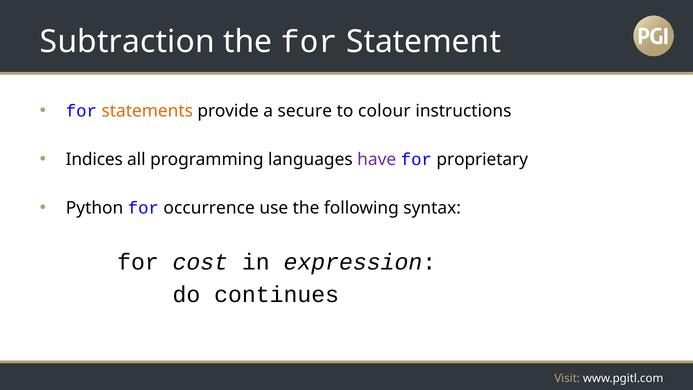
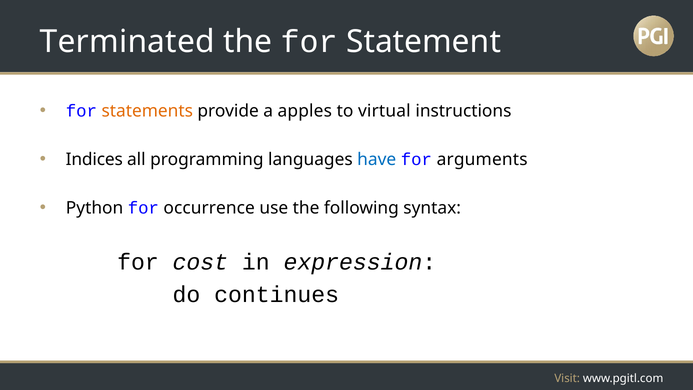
Subtraction: Subtraction -> Terminated
secure: secure -> apples
colour: colour -> virtual
have colour: purple -> blue
proprietary: proprietary -> arguments
